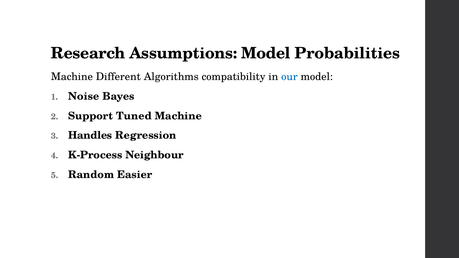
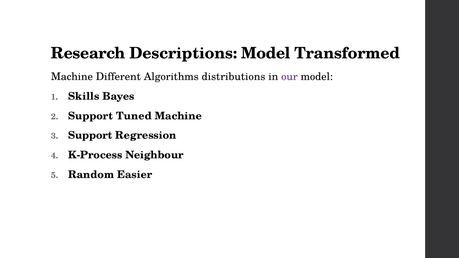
Assumptions: Assumptions -> Descriptions
Probabilities: Probabilities -> Transformed
compatibility: compatibility -> distributions
our colour: blue -> purple
Noise: Noise -> Skills
Handles at (90, 136): Handles -> Support
